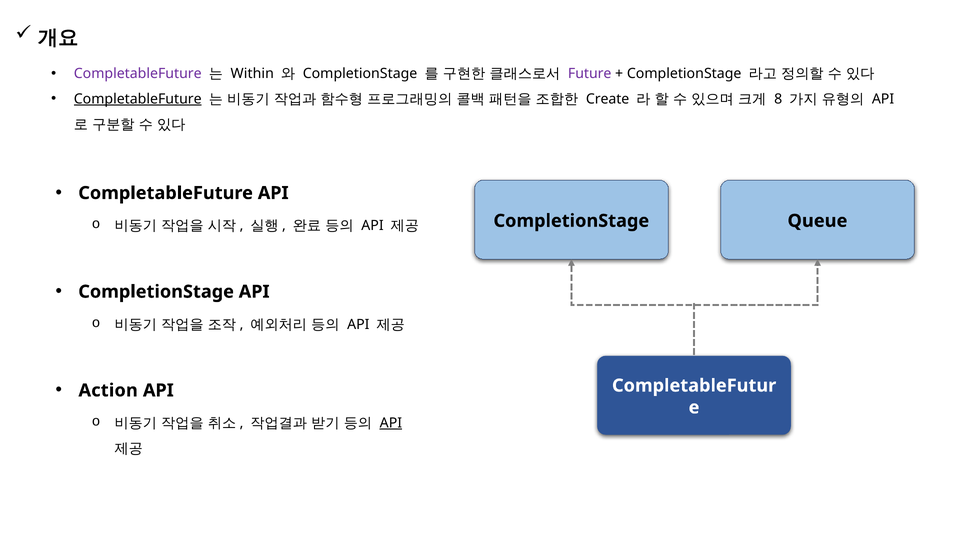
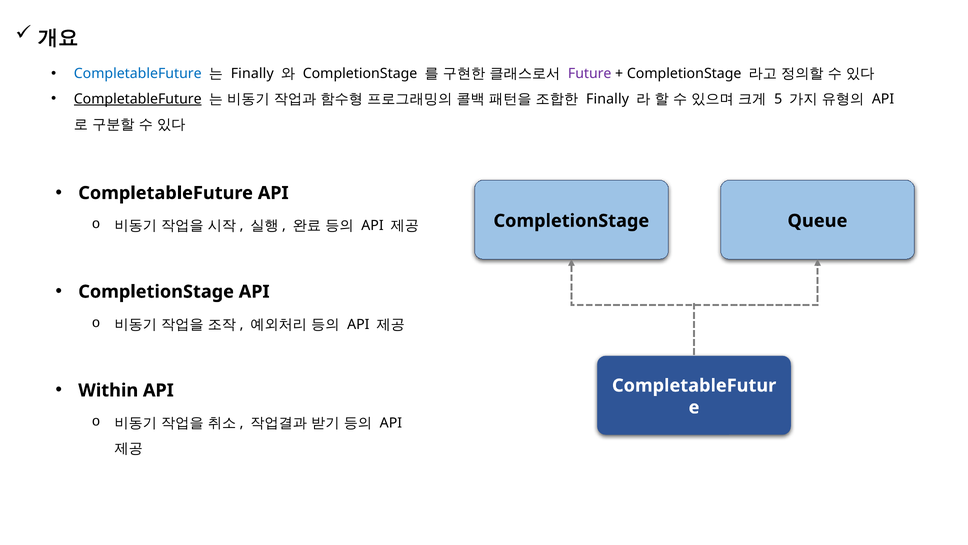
CompletableFuture at (138, 74) colour: purple -> blue
Within at (252, 74): Within -> Finally
Create at (608, 99): Create -> Finally
8: 8 -> 5
Action: Action -> Within
API at (391, 423) underline: present -> none
